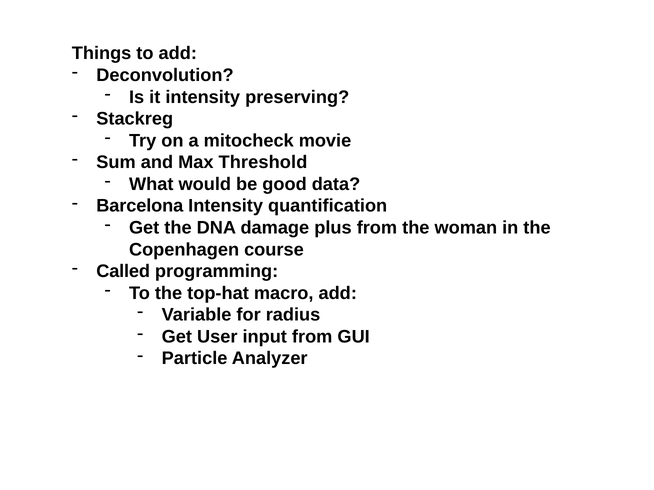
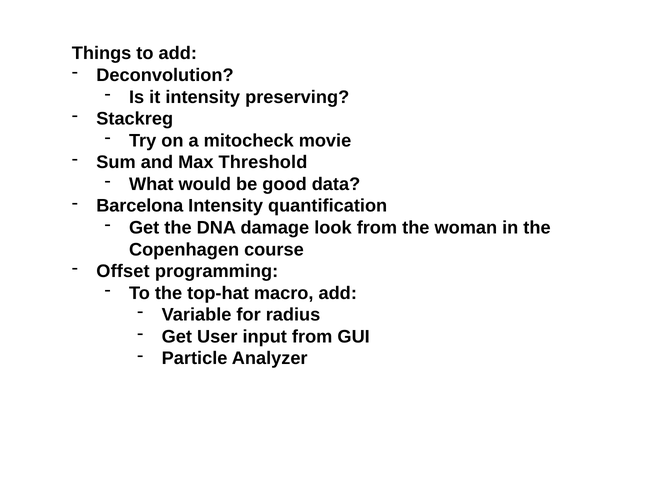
plus: plus -> look
Called: Called -> Offset
